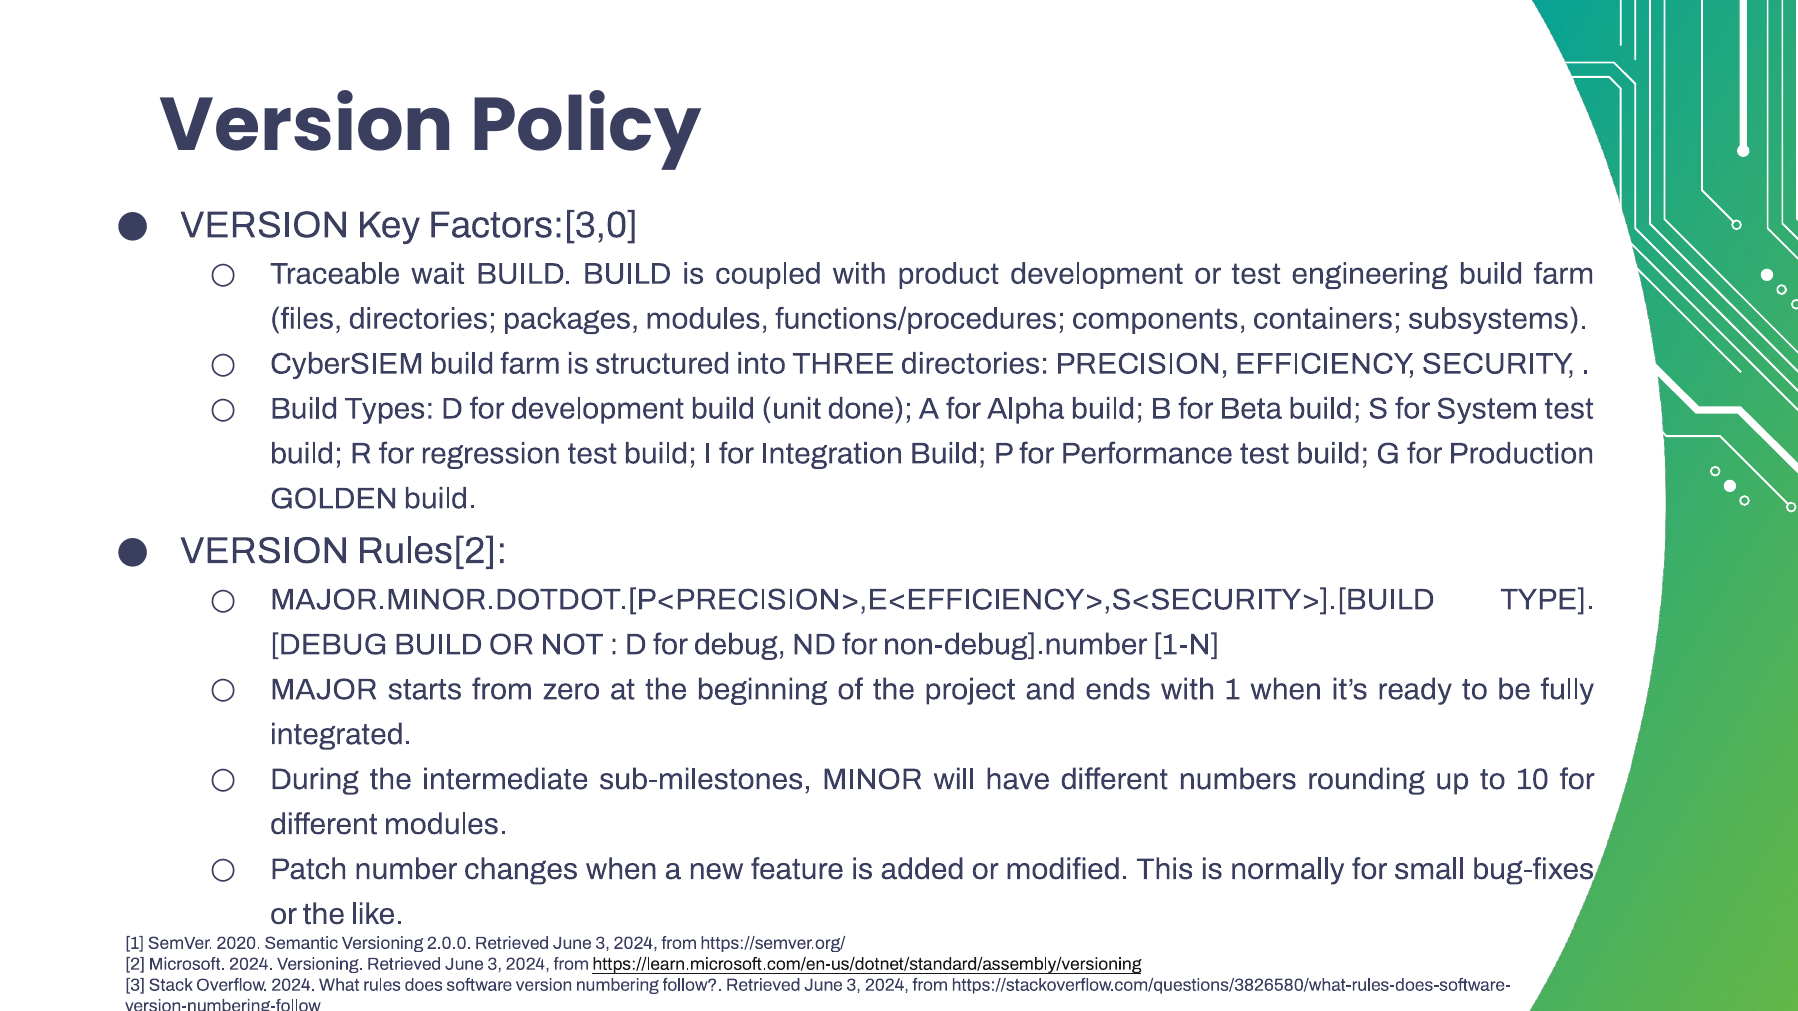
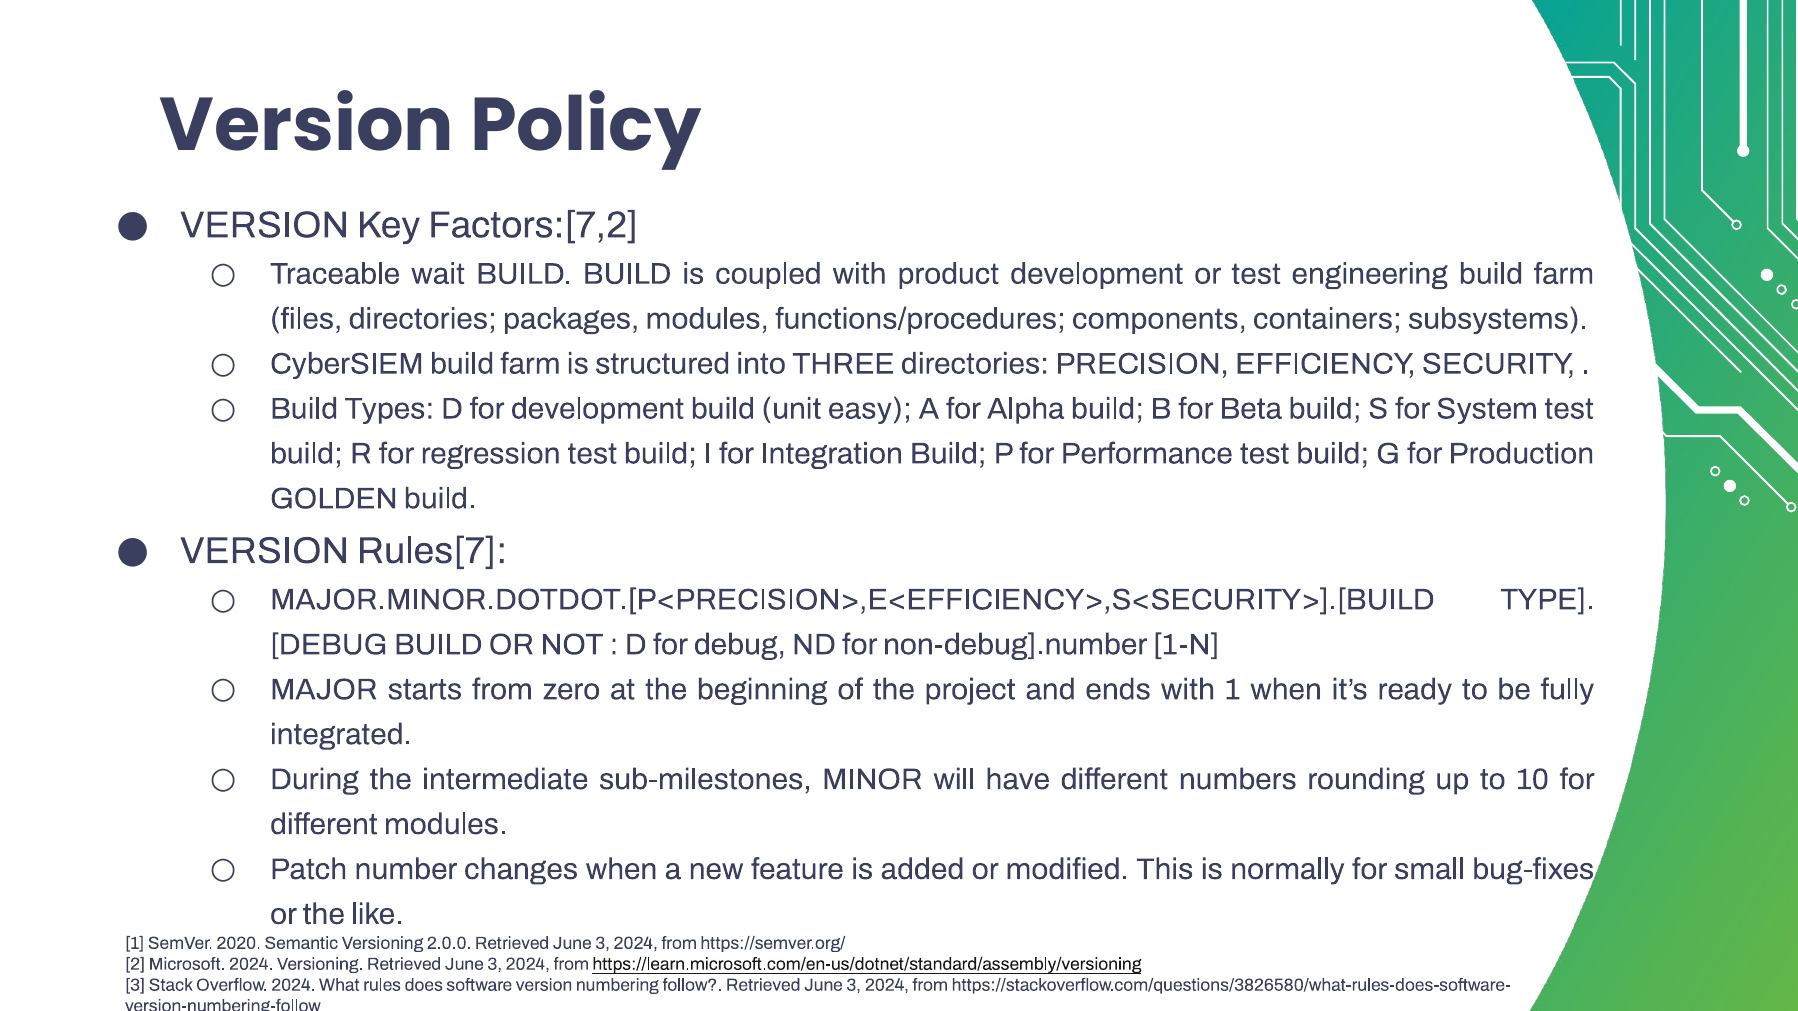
Factors:[3,0: Factors:[3,0 -> Factors:[7,2
done: done -> easy
Rules[2: Rules[2 -> Rules[7
